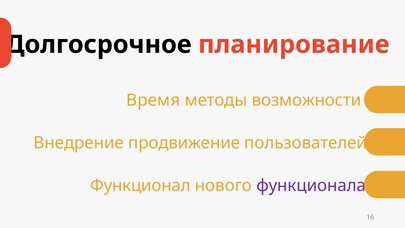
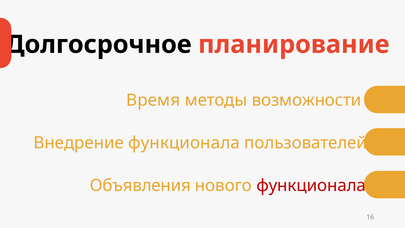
Внедрение продвижение: продвижение -> функционала
Функционал: Функционал -> Объявления
функционала at (311, 186) colour: purple -> red
